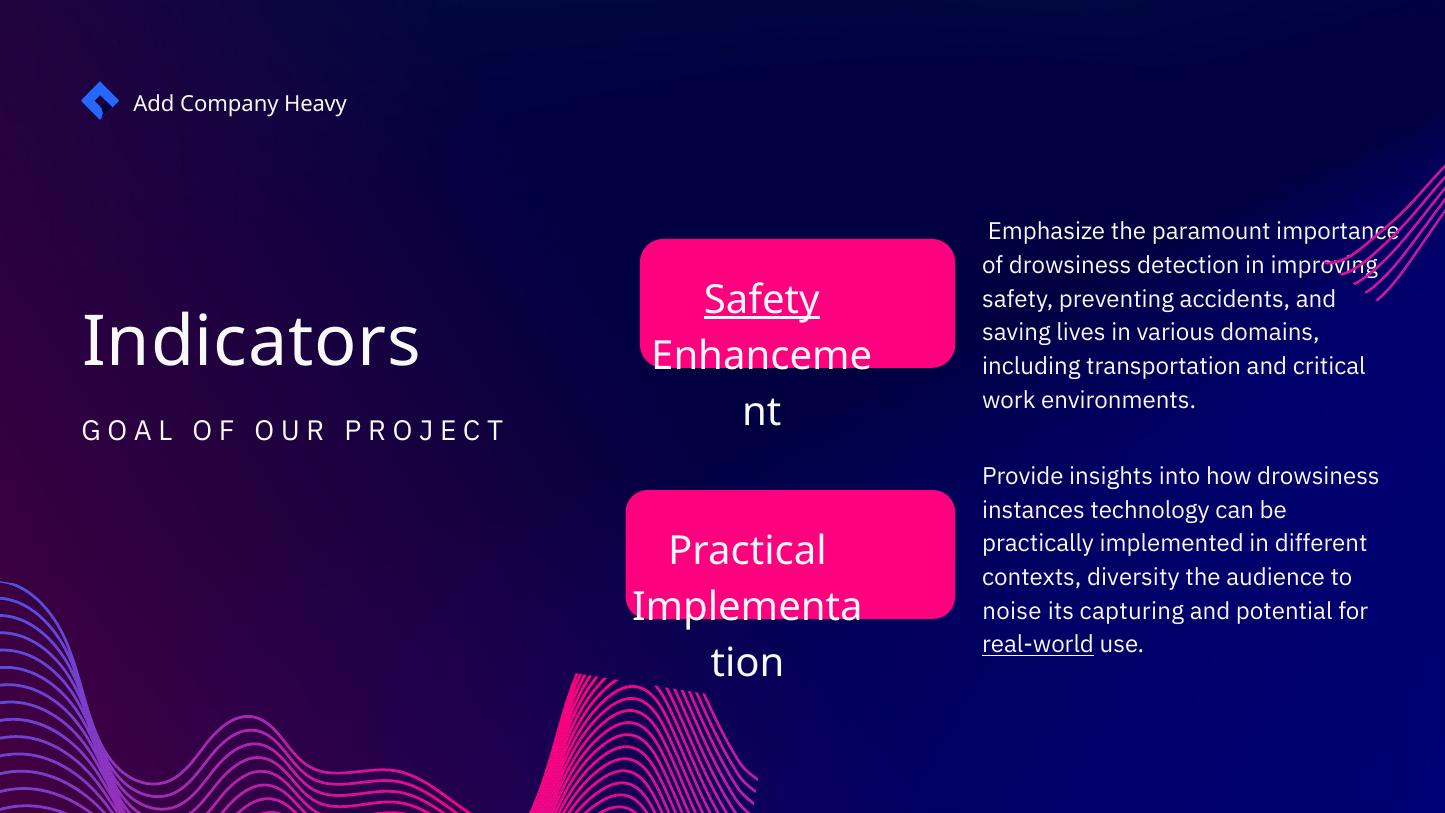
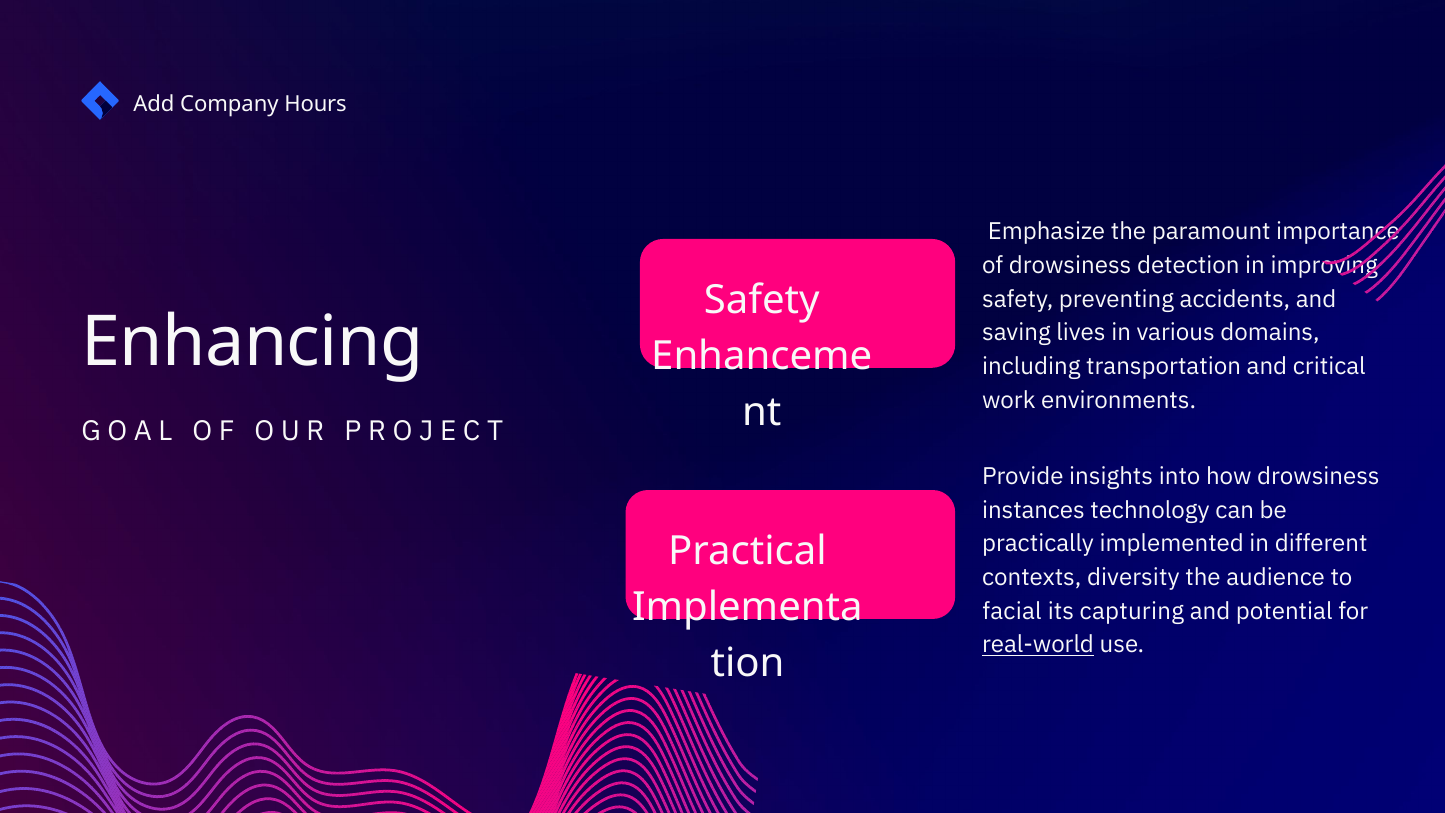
Heavy: Heavy -> Hours
Safety at (762, 300) underline: present -> none
Indicators: Indicators -> Enhancing
noise: noise -> facial
